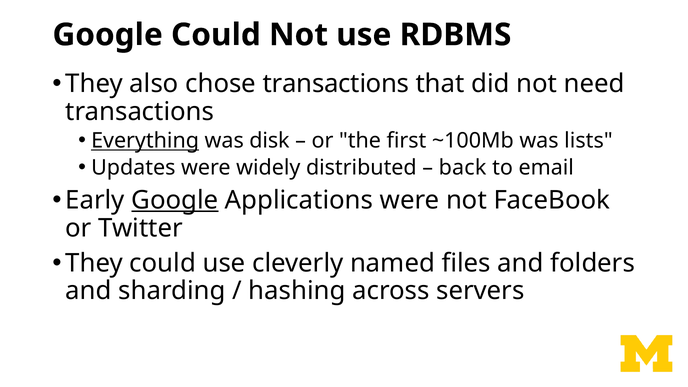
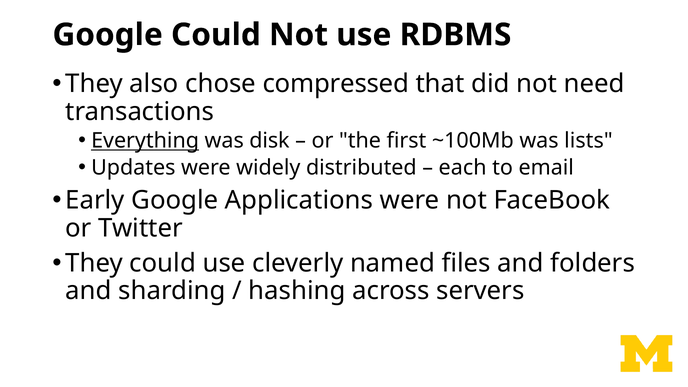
chose transactions: transactions -> compressed
back: back -> each
Google at (175, 200) underline: present -> none
